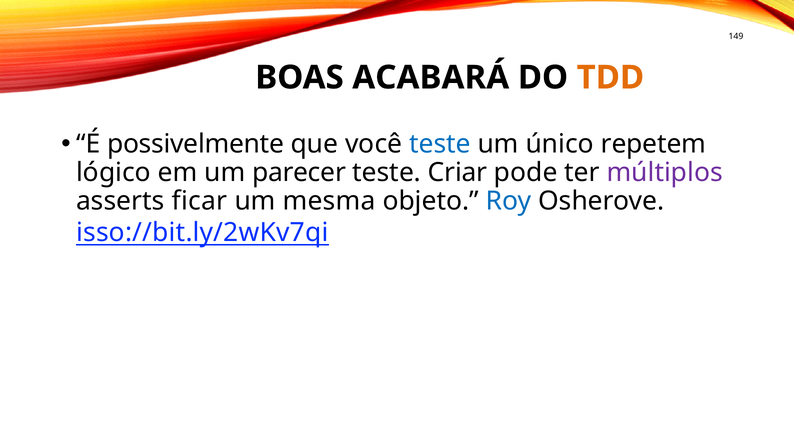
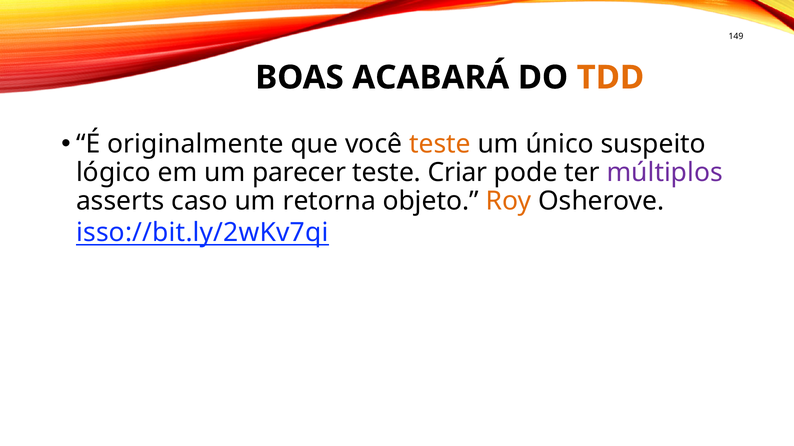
possivelmente: possivelmente -> originalmente
teste at (440, 144) colour: blue -> orange
repetem: repetem -> suspeito
ficar: ficar -> caso
mesma: mesma -> retorna
Roy colour: blue -> orange
